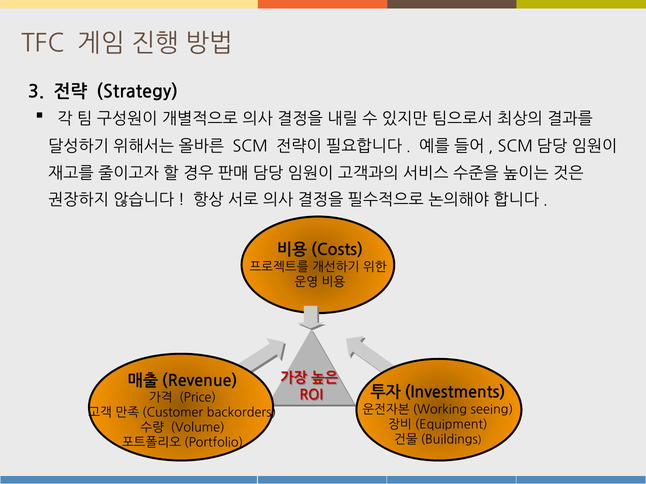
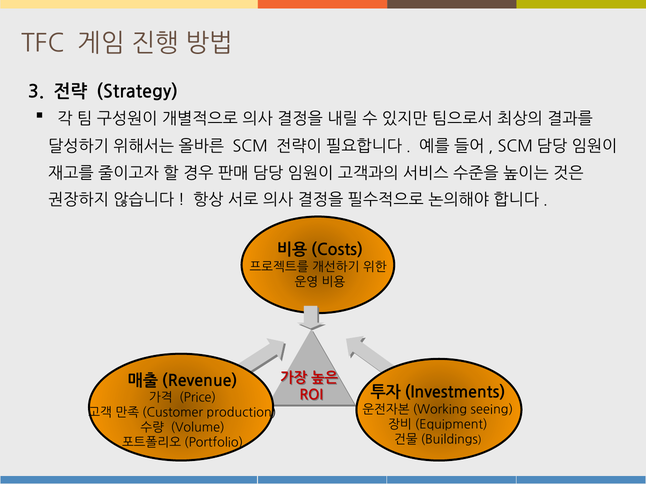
backorders: backorders -> production
